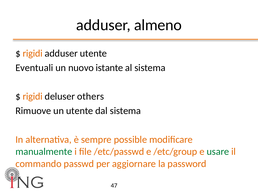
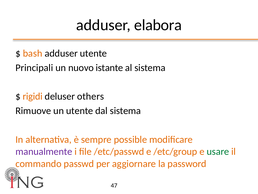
almeno: almeno -> elabora
rigidi at (33, 53): rigidi -> bash
Eventuali: Eventuali -> Principali
manualmente colour: green -> purple
